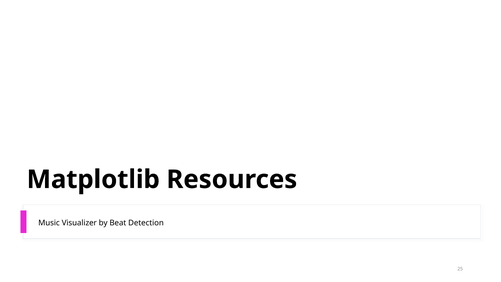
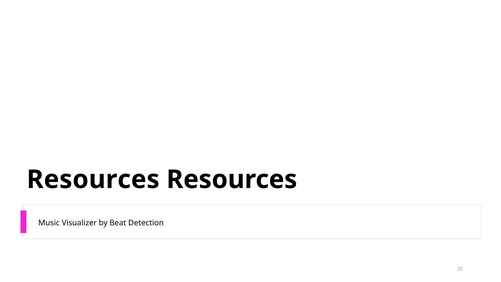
Matplotlib at (93, 179): Matplotlib -> Resources
